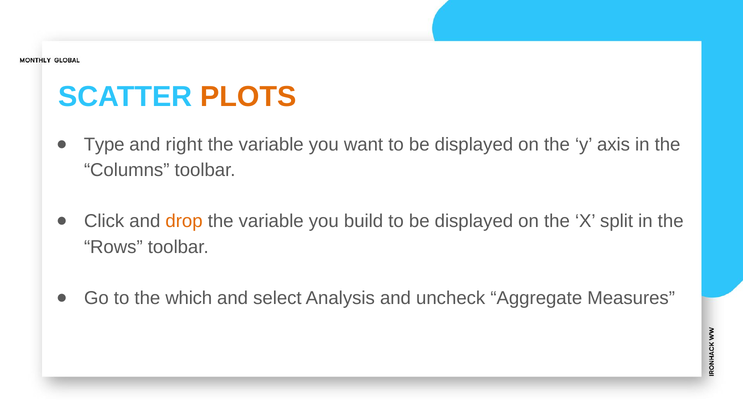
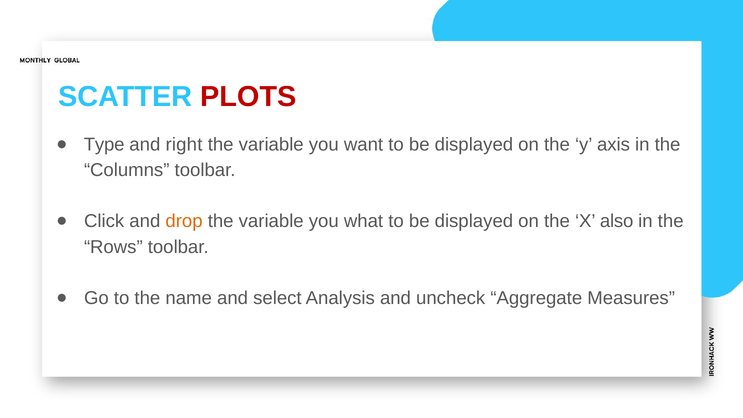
PLOTS colour: orange -> red
build: build -> what
split: split -> also
which: which -> name
